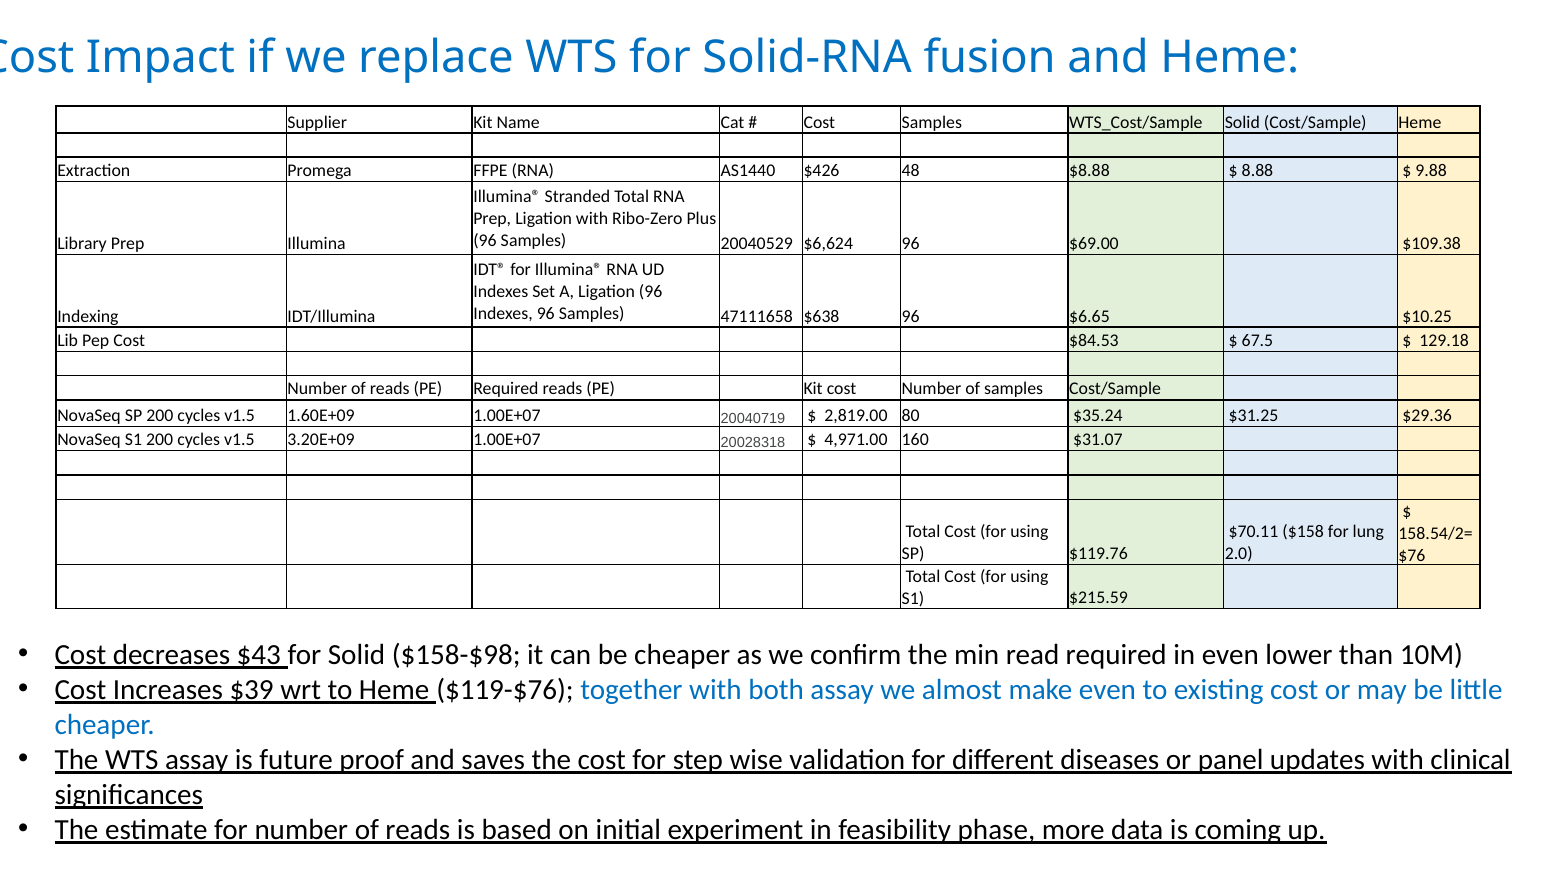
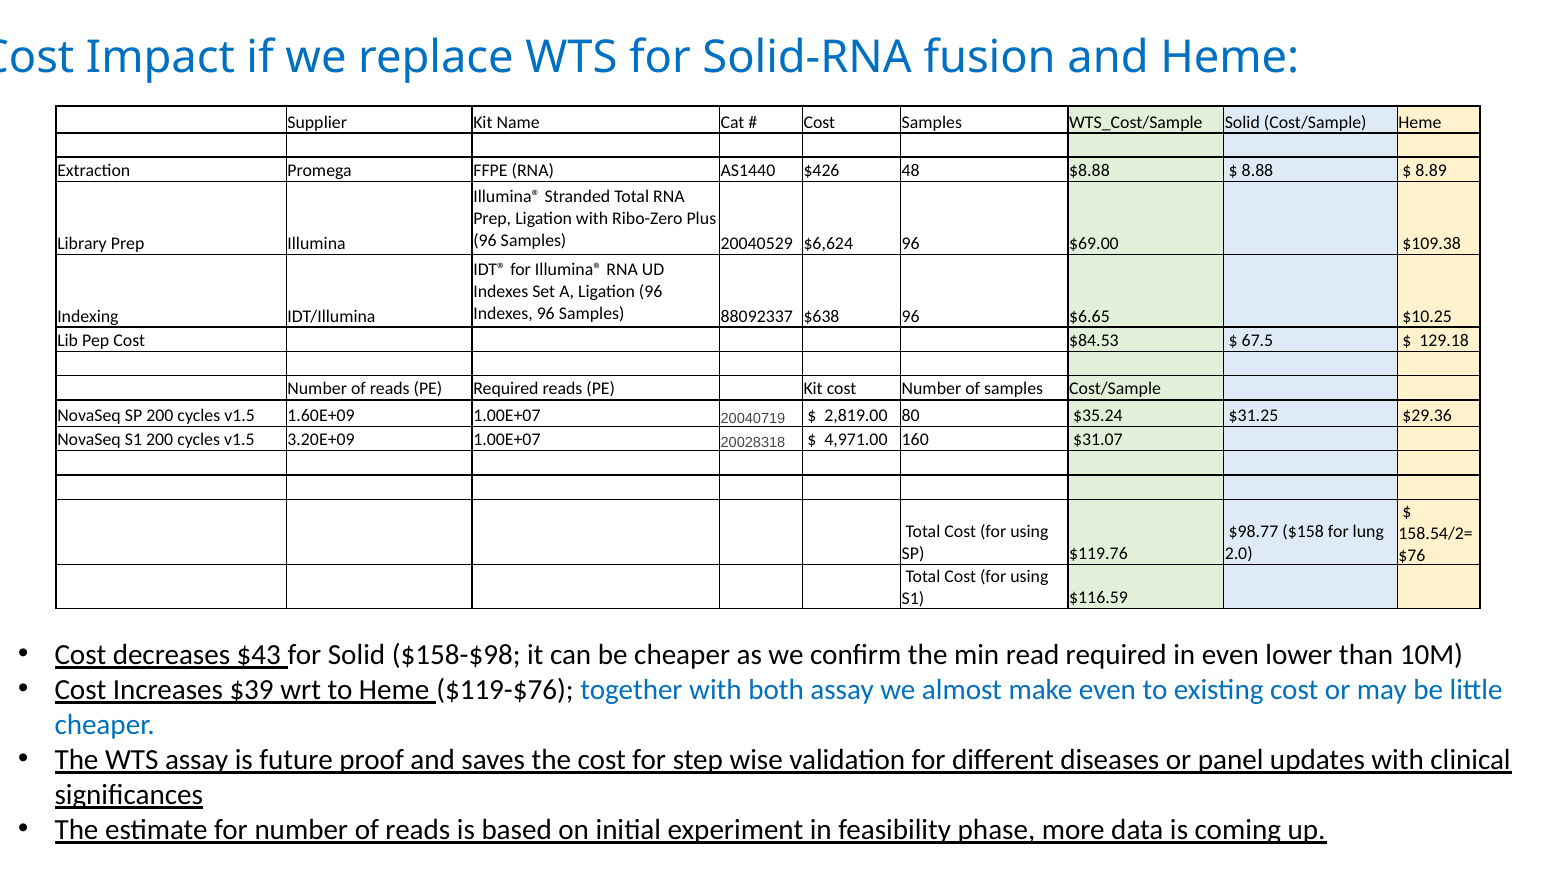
9.88: 9.88 -> 8.89
47111658: 47111658 -> 88092337
$70.11: $70.11 -> $98.77
$215.59: $215.59 -> $116.59
